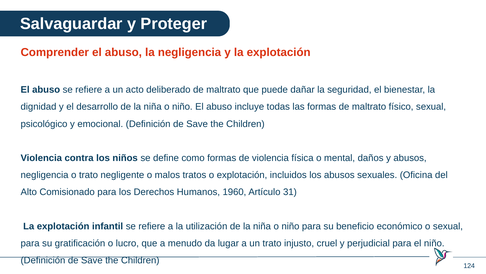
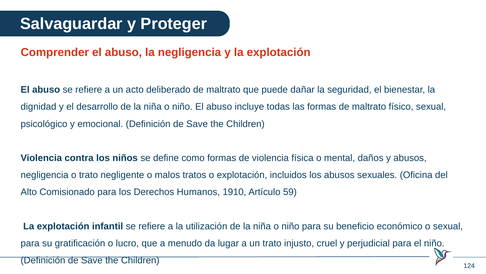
1960: 1960 -> 1910
31: 31 -> 59
